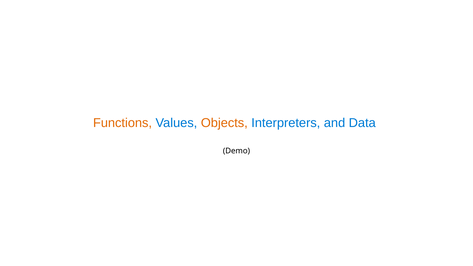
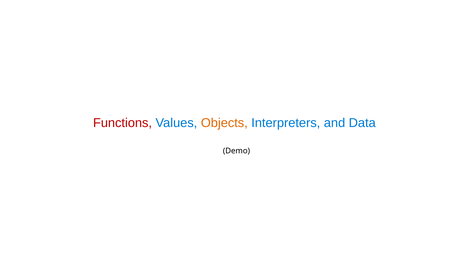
Functions colour: orange -> red
